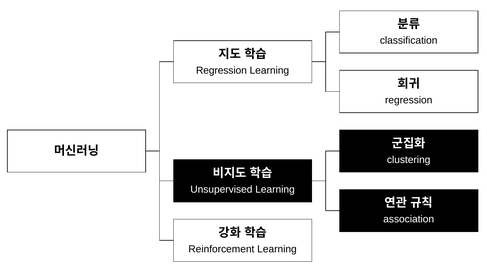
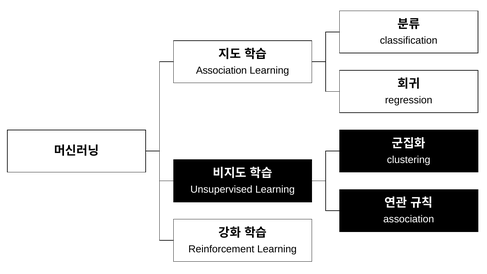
Regression at (221, 70): Regression -> Association
